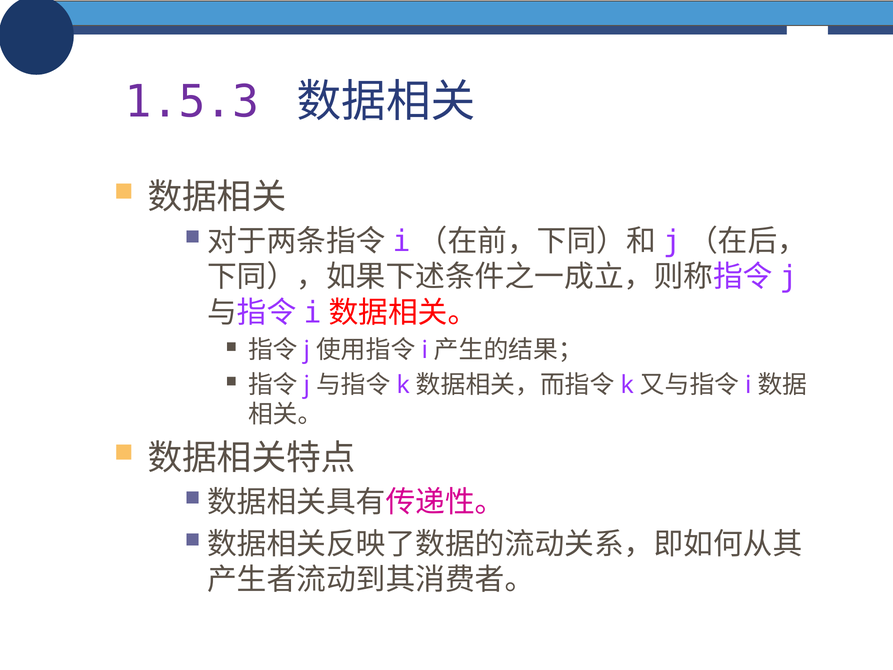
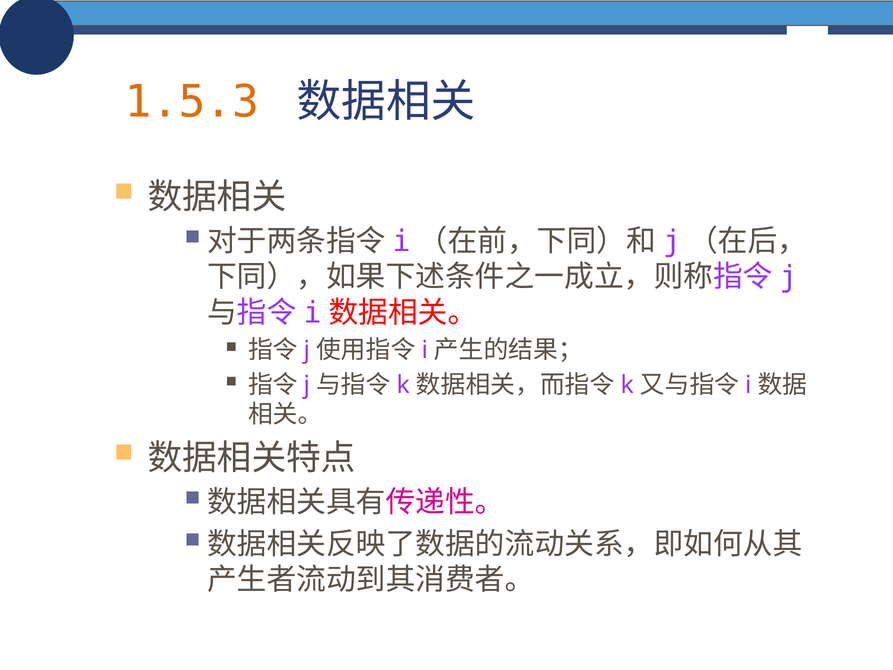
1.5.3 colour: purple -> orange
